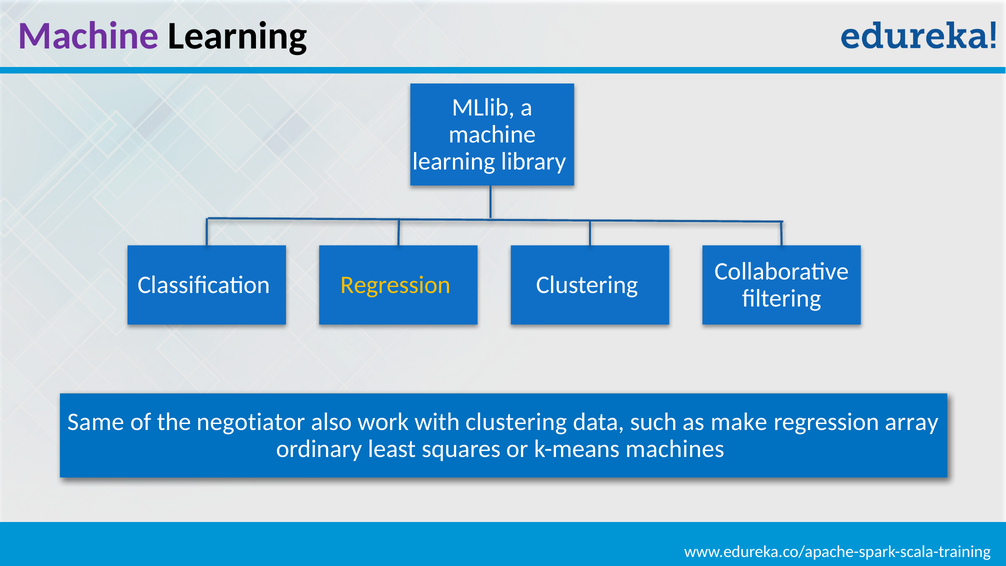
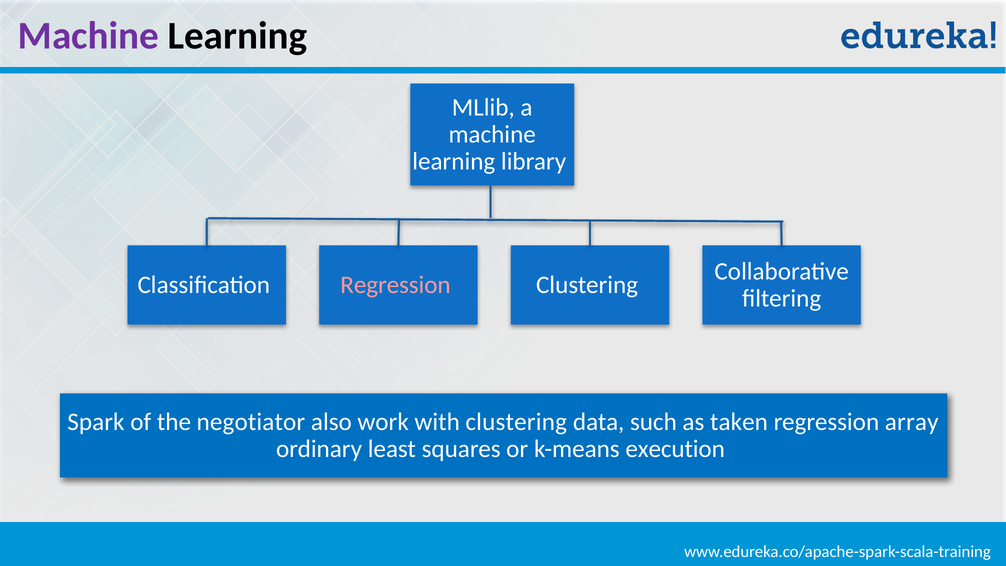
Regression at (395, 285) colour: yellow -> pink
Same: Same -> Spark
make: make -> taken
machines: machines -> execution
